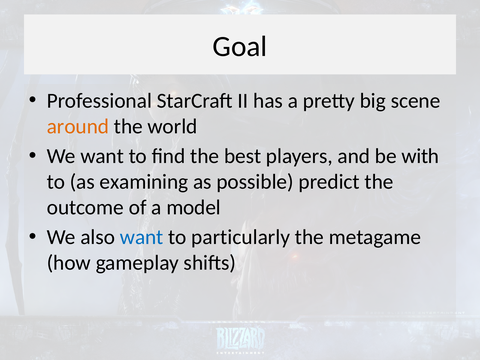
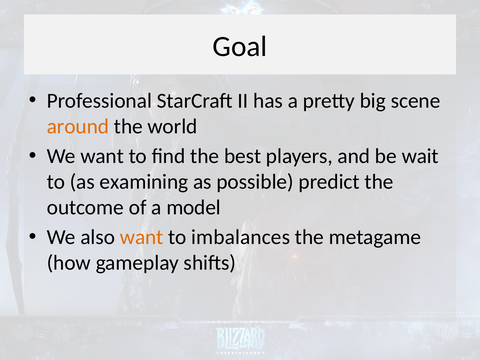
with: with -> wait
want at (142, 237) colour: blue -> orange
particularly: particularly -> imbalances
